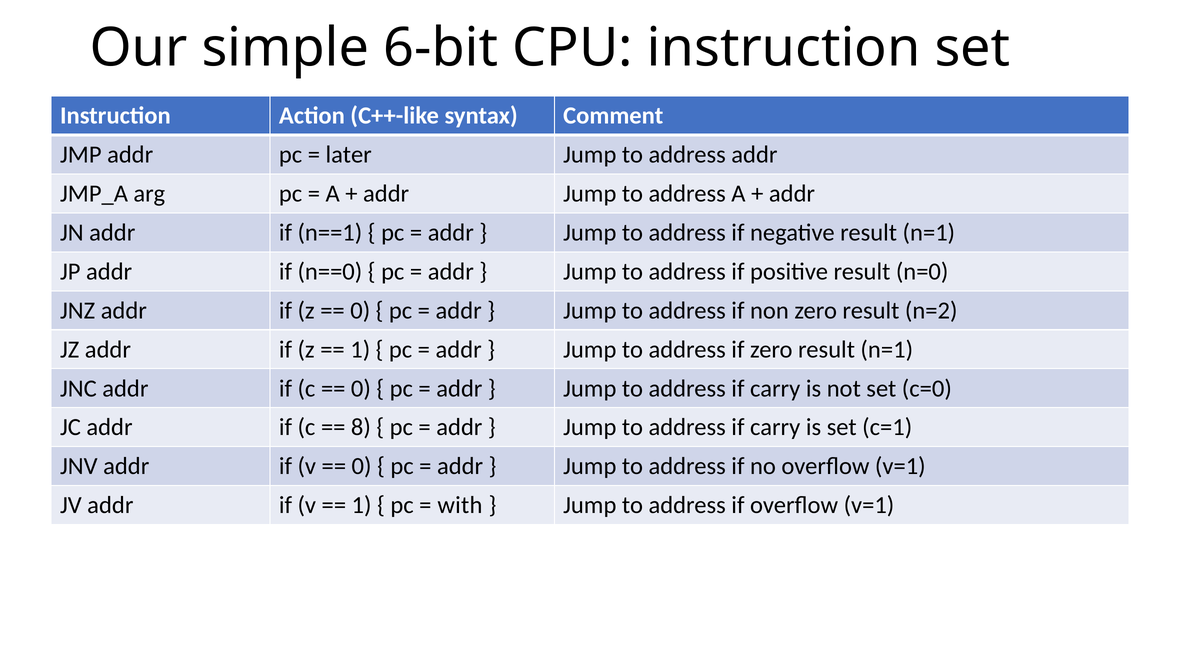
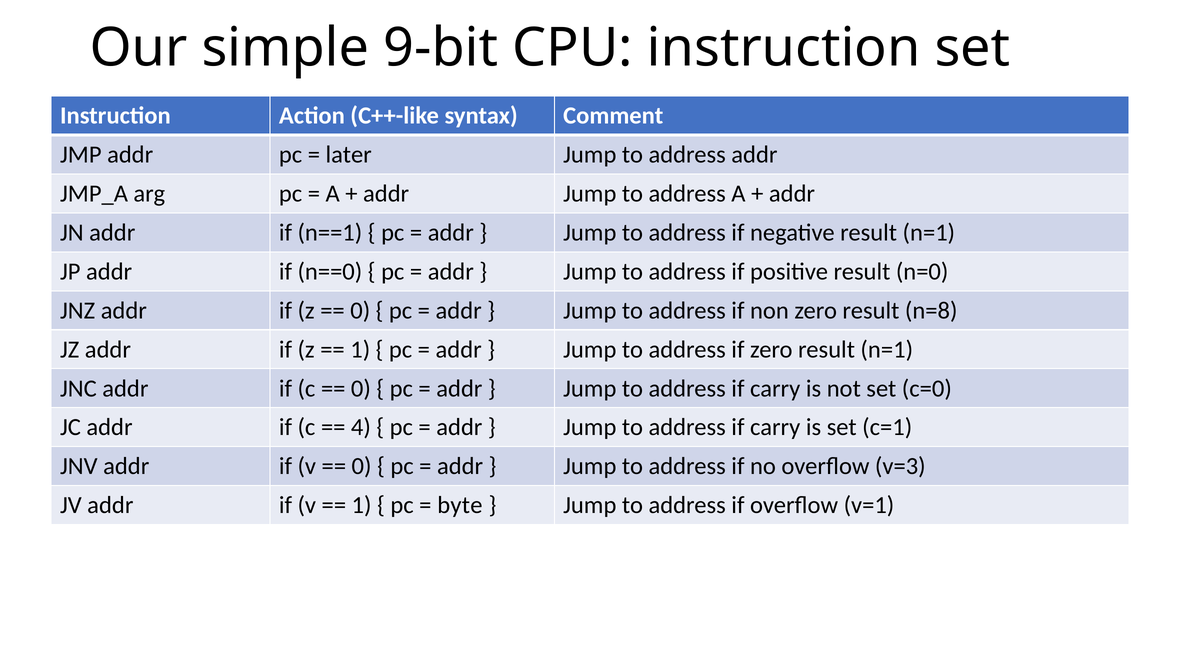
6-bit: 6-bit -> 9-bit
n=2: n=2 -> n=8
8: 8 -> 4
no overflow v=1: v=1 -> v=3
with: with -> byte
